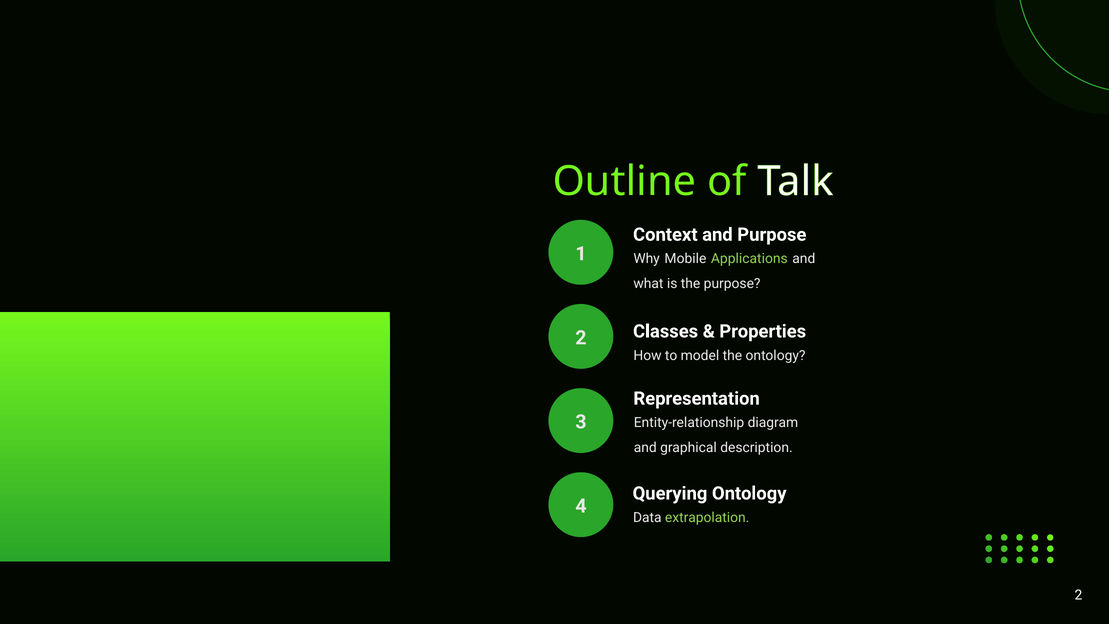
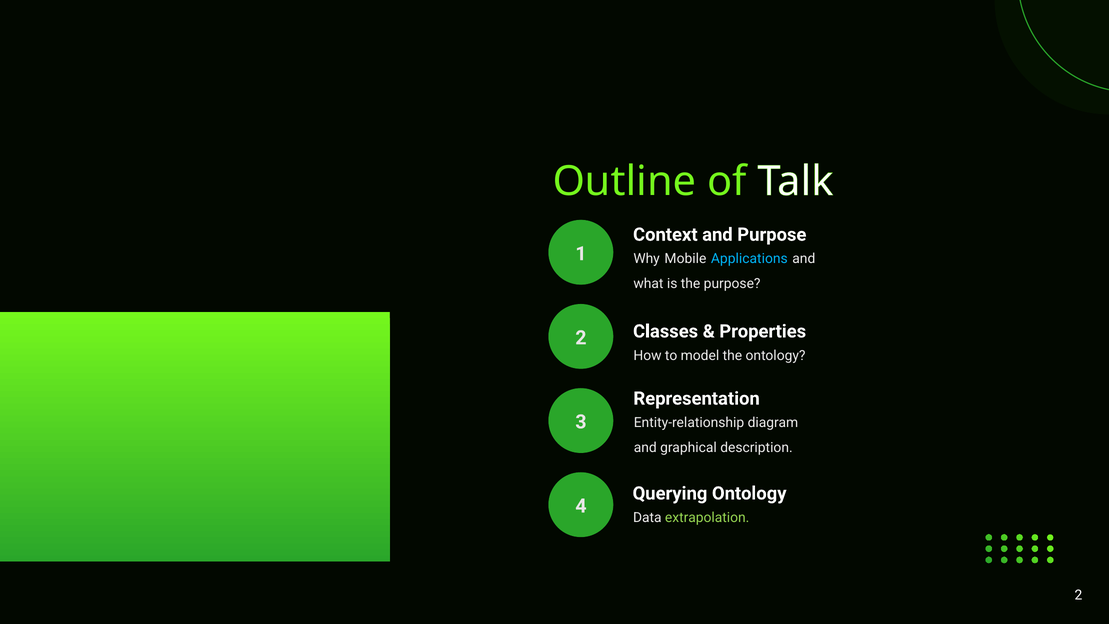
Applications colour: light green -> light blue
